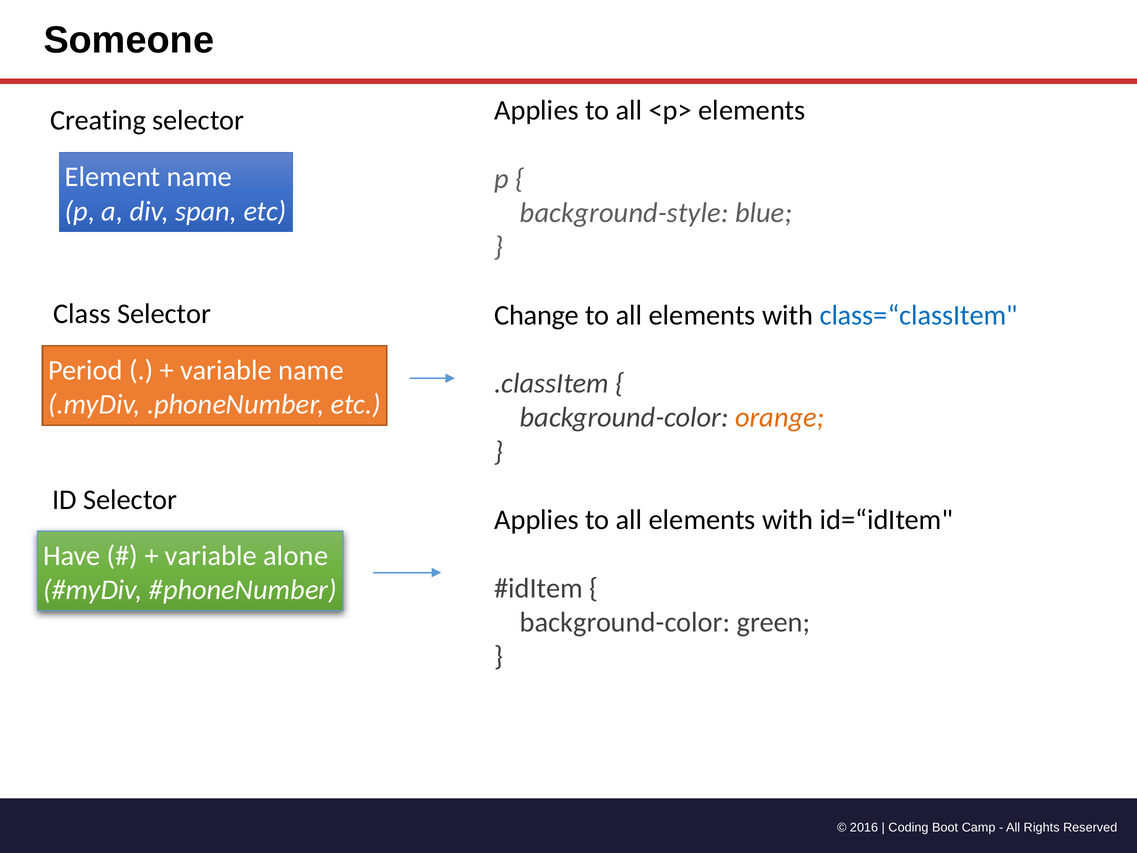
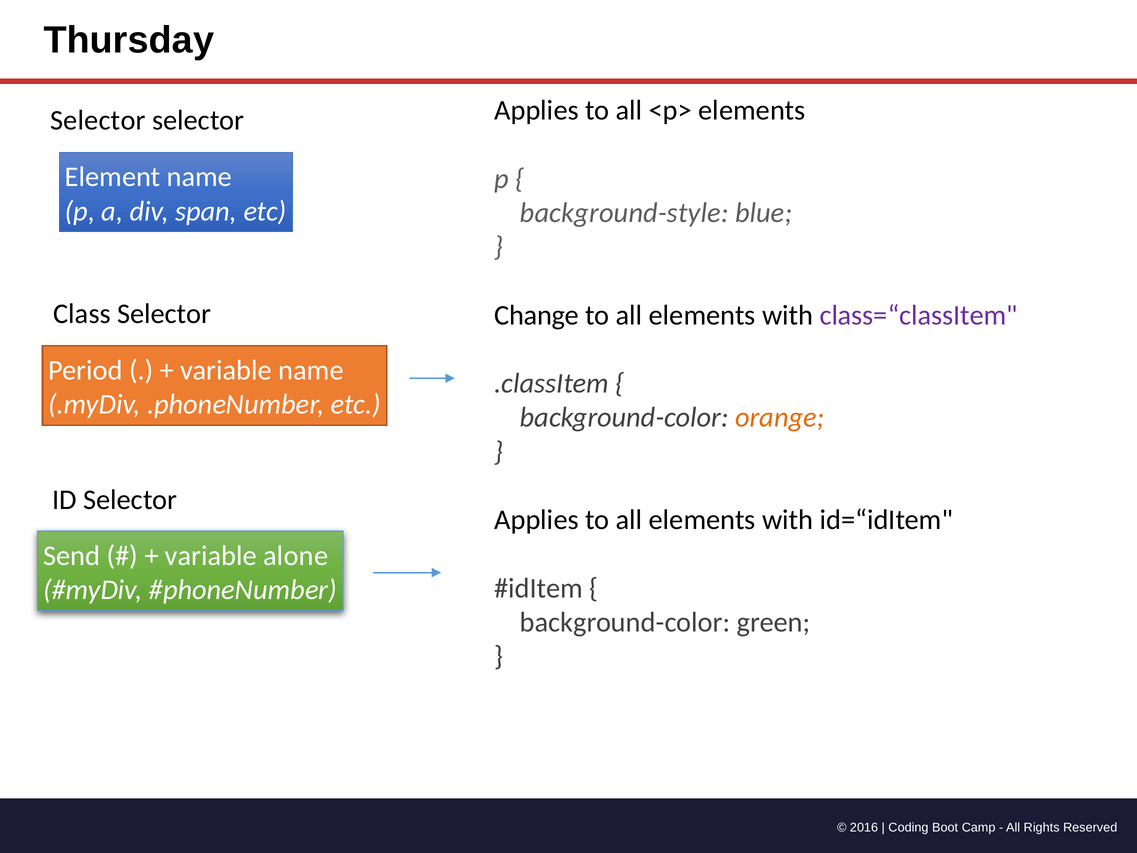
Someone: Someone -> Thursday
Creating at (98, 120): Creating -> Selector
class=“classItem colour: blue -> purple
Have: Have -> Send
